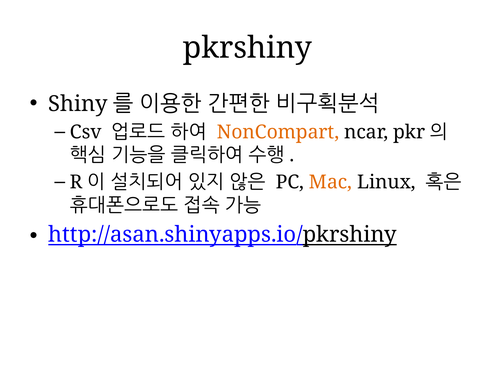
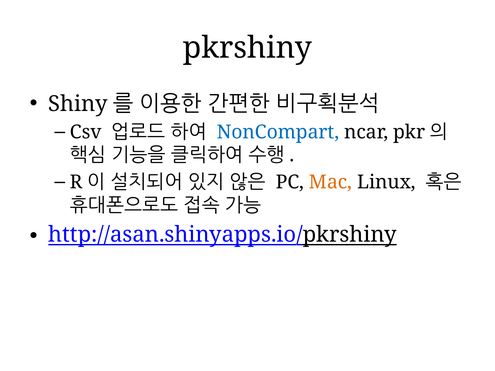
NonCompart colour: orange -> blue
